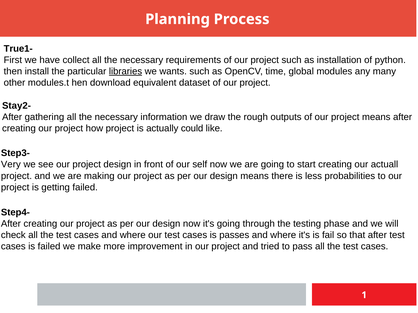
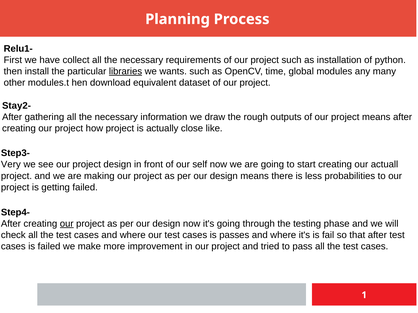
True1-: True1- -> Relu1-
could: could -> close
our at (67, 224) underline: none -> present
